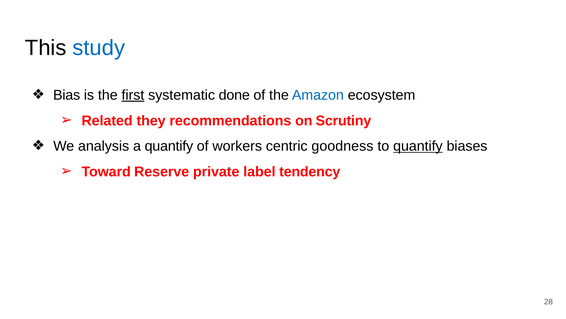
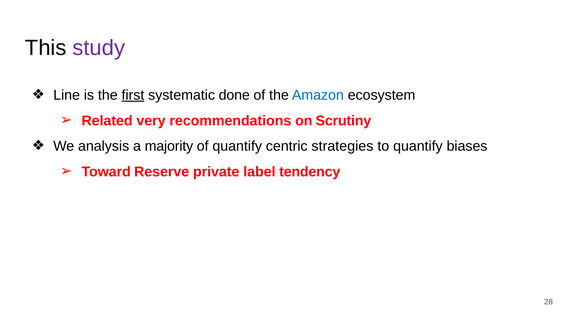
study colour: blue -> purple
Bias: Bias -> Line
they: they -> very
a quantify: quantify -> majority
of workers: workers -> quantify
goodness: goodness -> strategies
quantify at (418, 146) underline: present -> none
